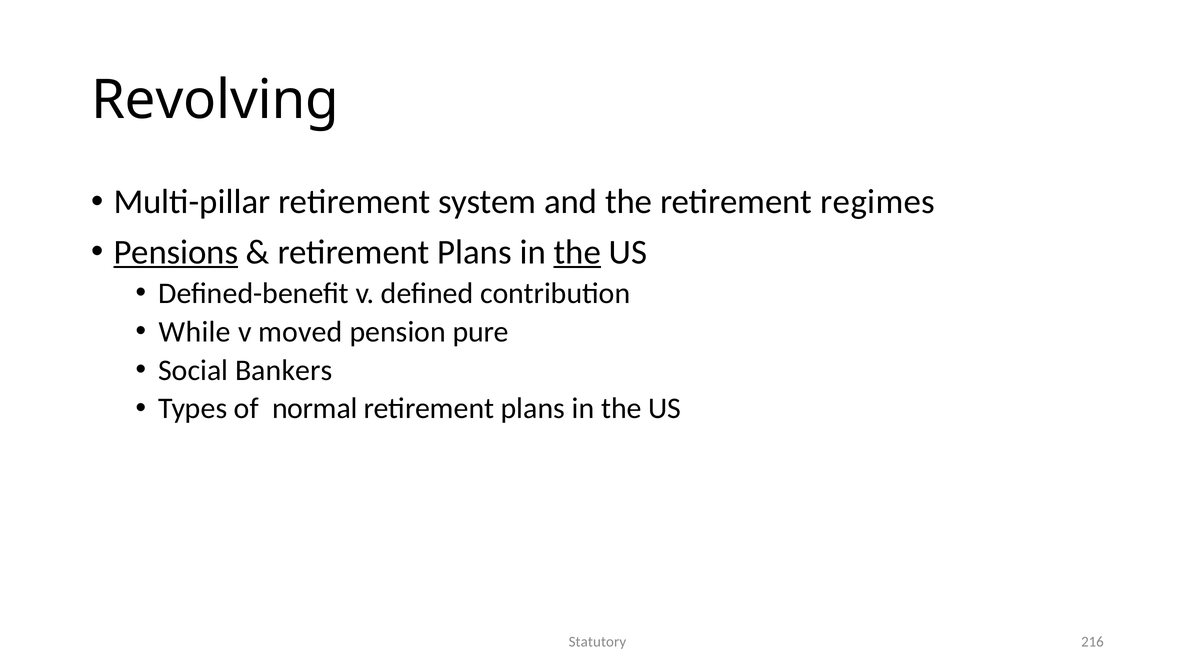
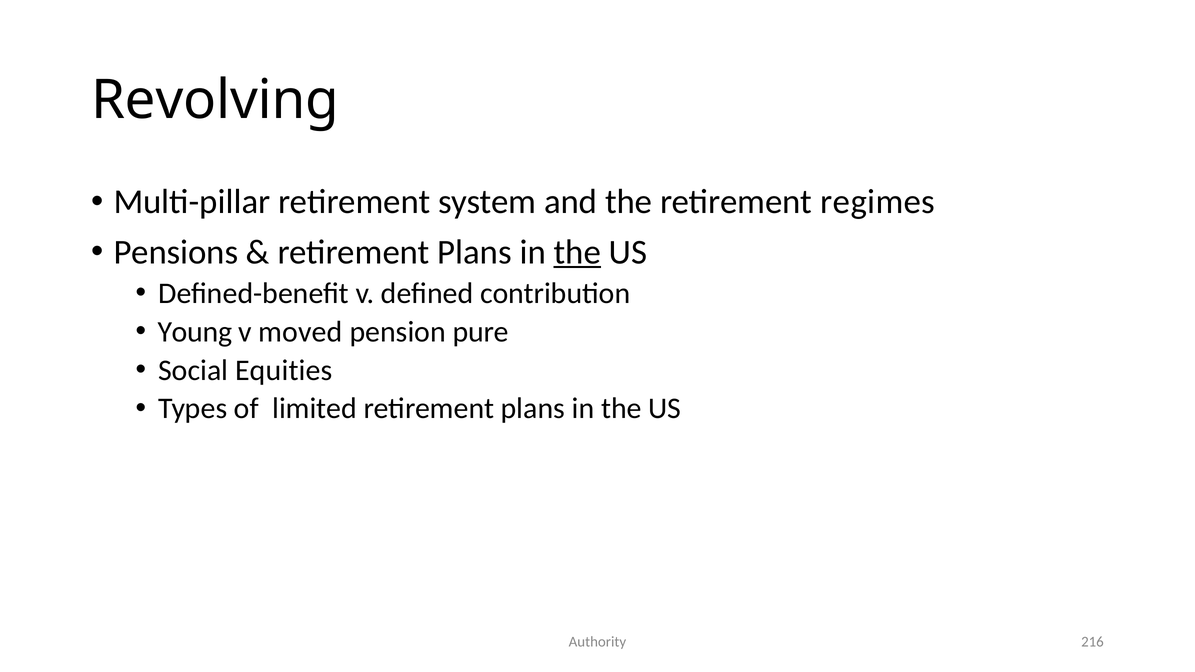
Pensions underline: present -> none
While: While -> Young
Bankers: Bankers -> Equities
normal: normal -> limited
Statutory: Statutory -> Authority
